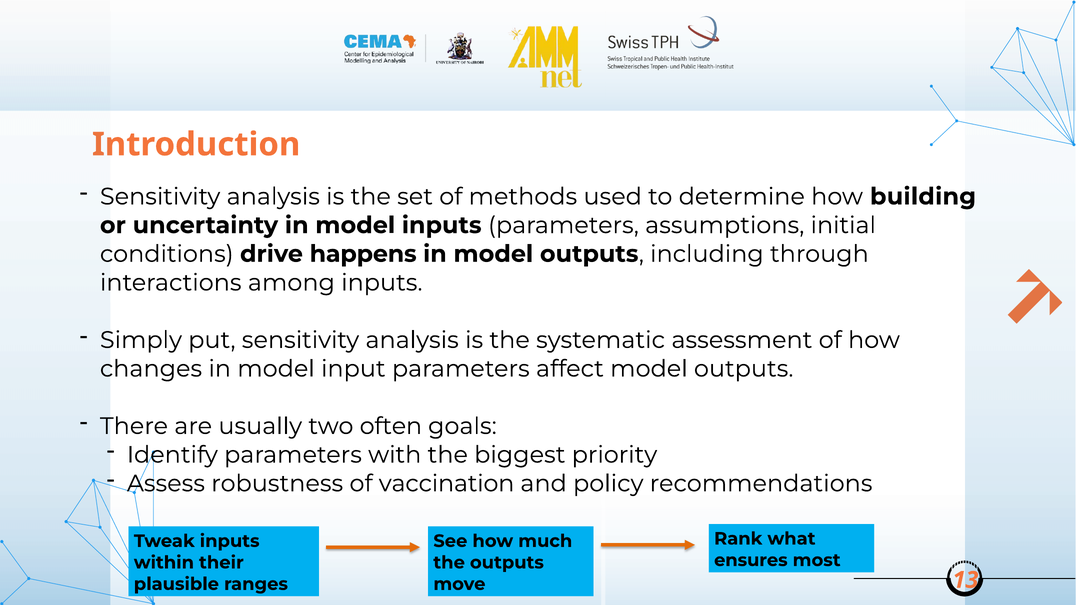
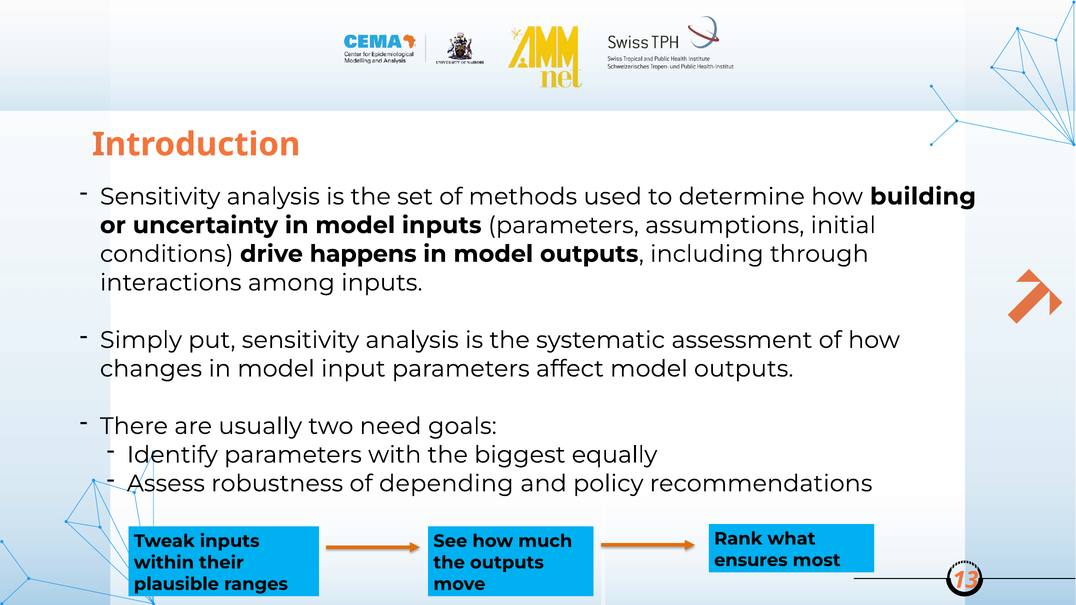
often: often -> need
priority: priority -> equally
vaccination: vaccination -> depending
